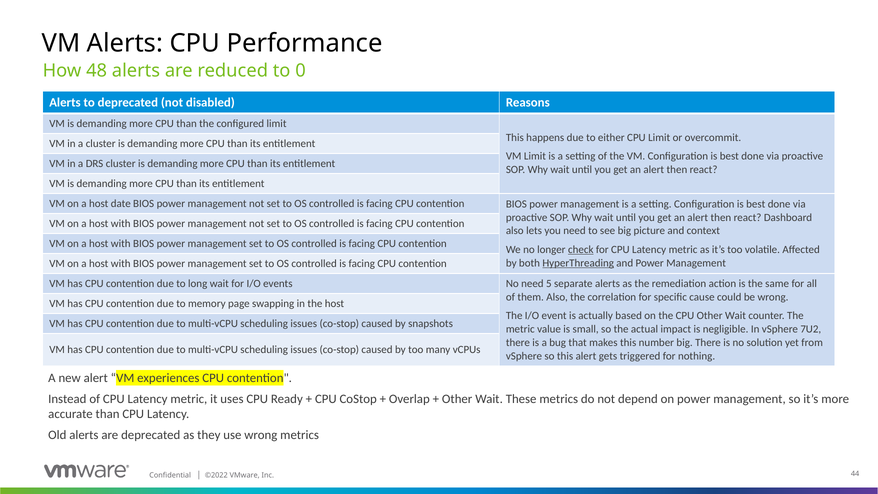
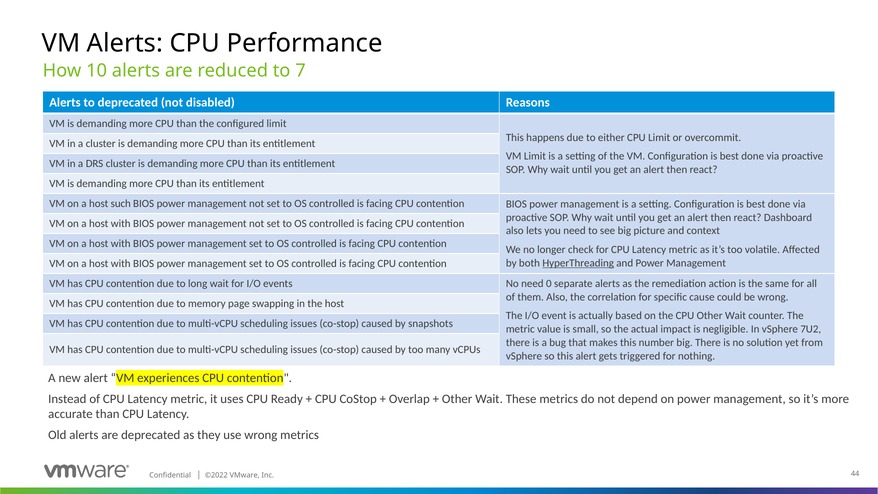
48: 48 -> 10
0: 0 -> 7
date: date -> such
check underline: present -> none
5: 5 -> 0
